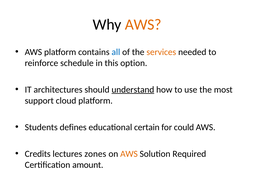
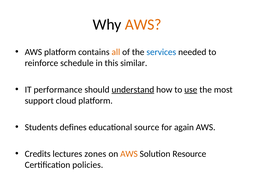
all colour: blue -> orange
services colour: orange -> blue
option: option -> similar
architectures: architectures -> performance
use underline: none -> present
certain: certain -> source
could: could -> again
Required: Required -> Resource
amount: amount -> policies
